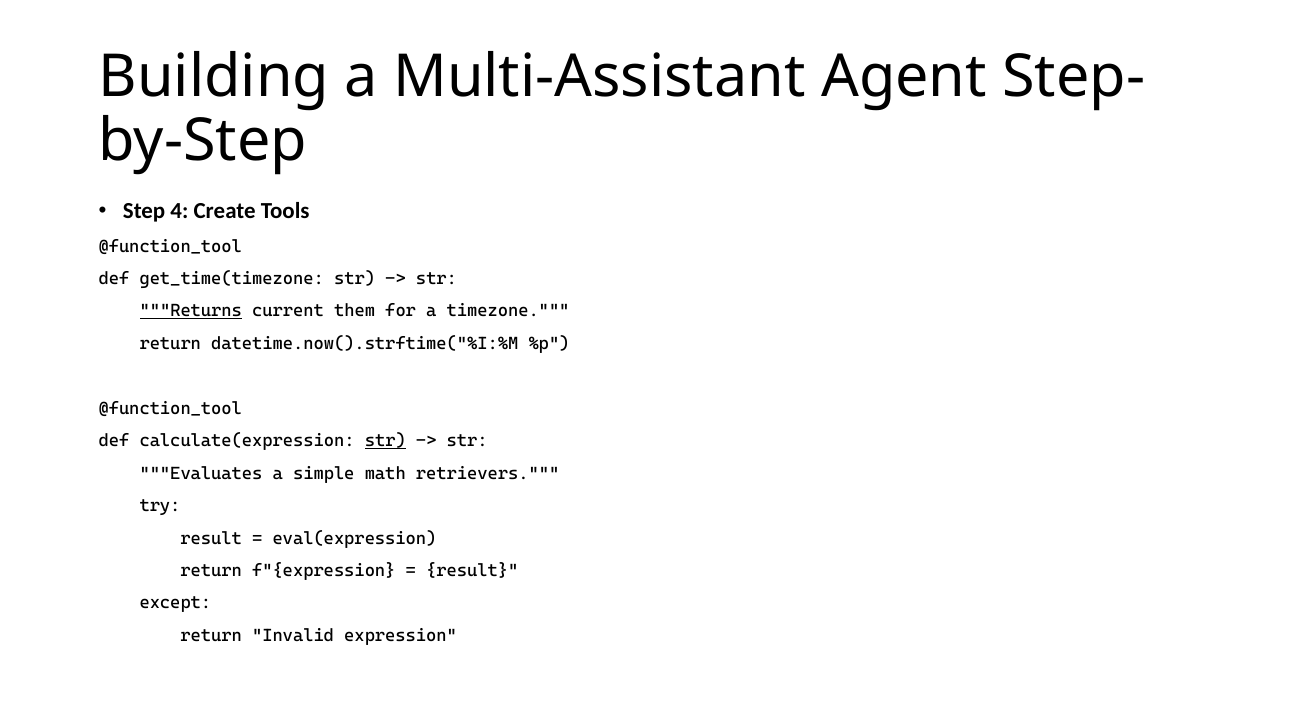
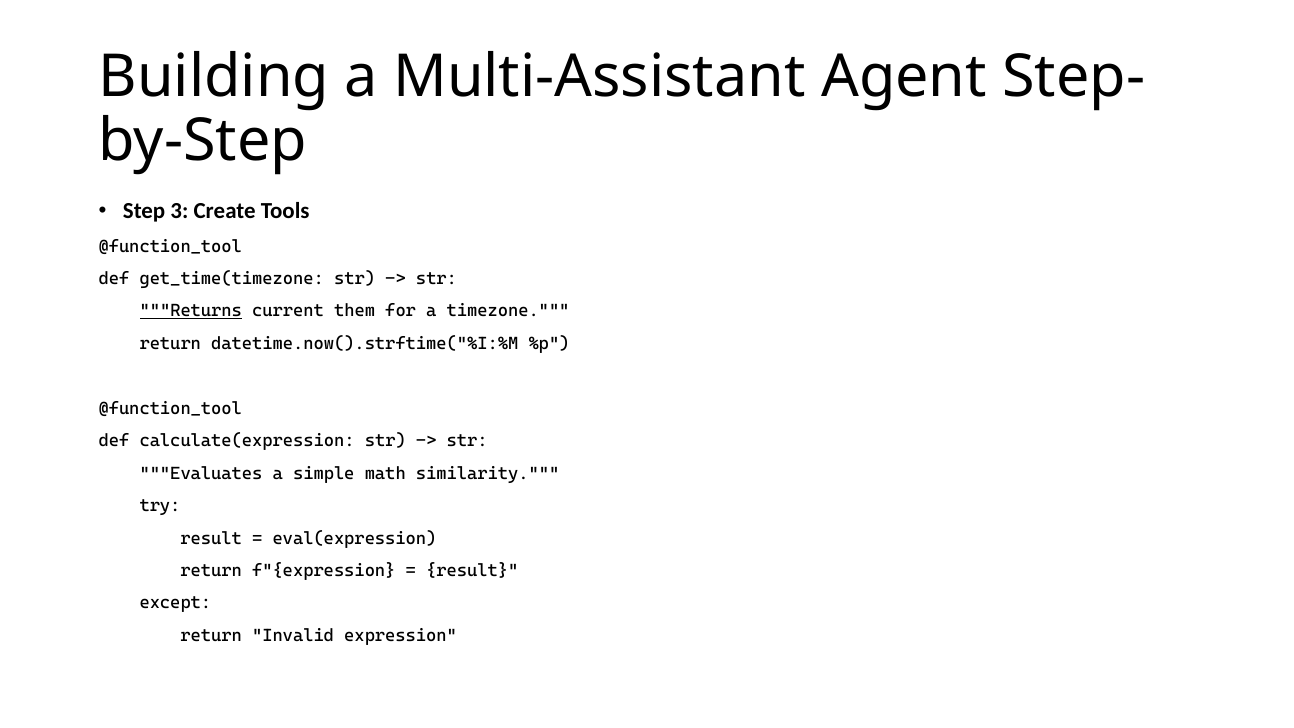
4: 4 -> 3
str at (385, 441) underline: present -> none
retrievers: retrievers -> similarity
